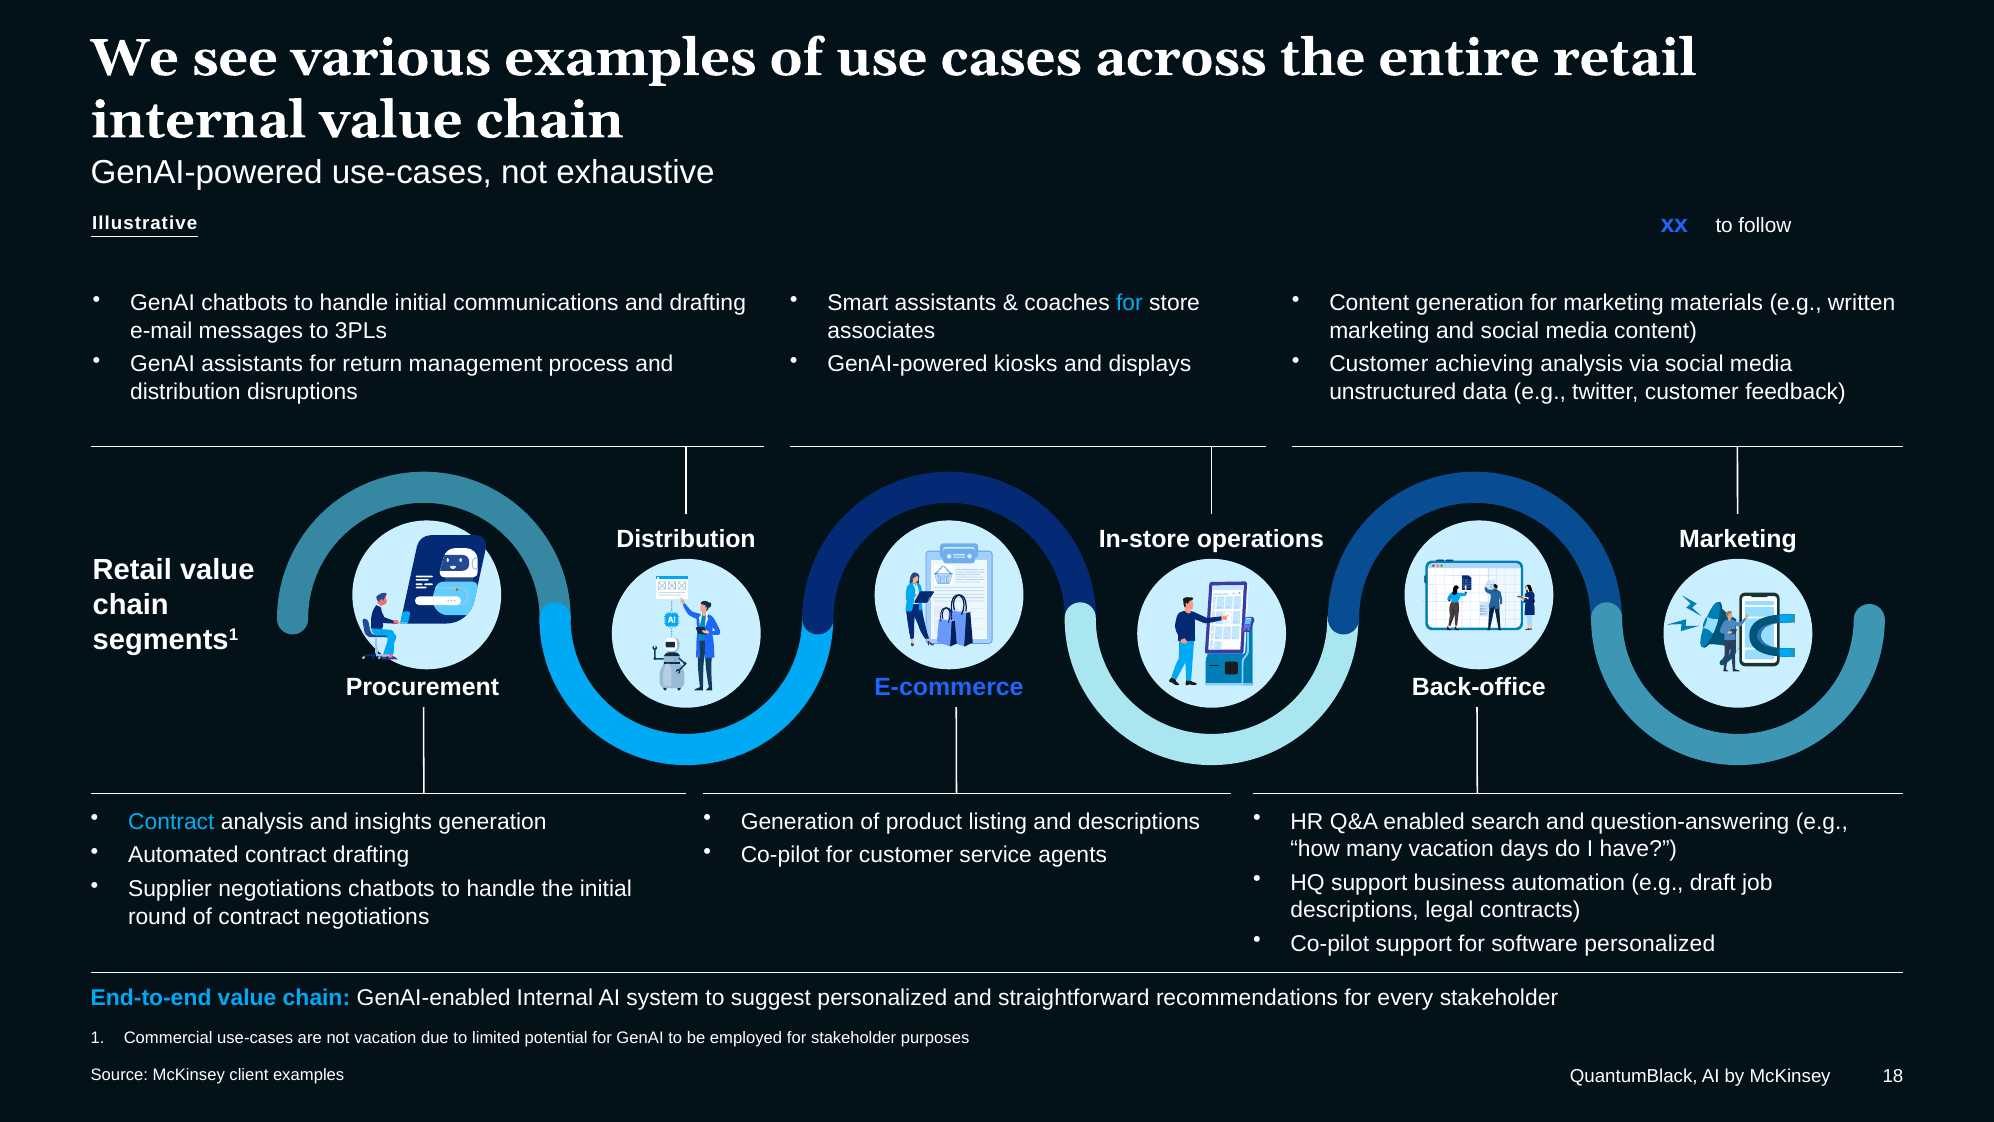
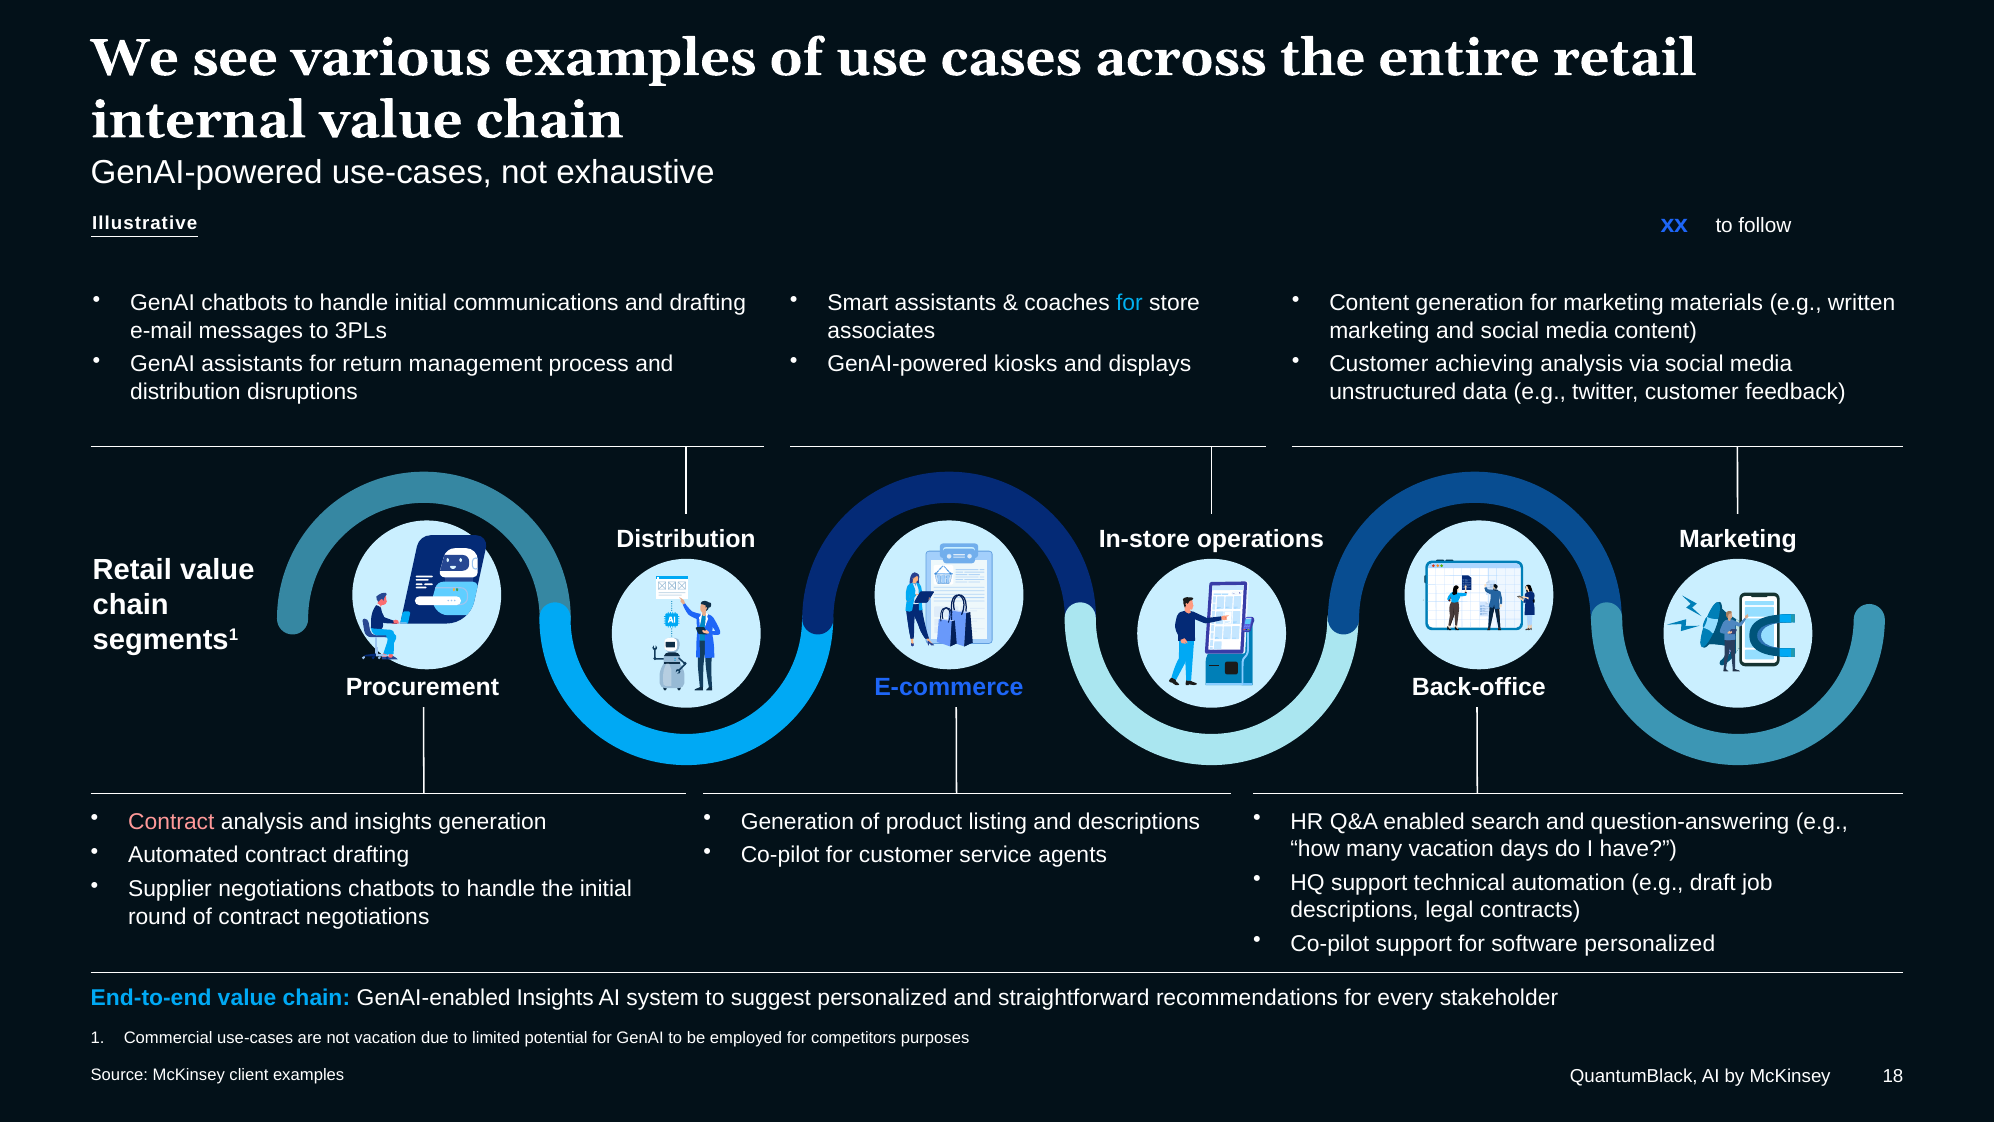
Contract at (171, 821) colour: light blue -> pink
business: business -> technical
GenAI-enabled Internal: Internal -> Insights
for stakeholder: stakeholder -> competitors
